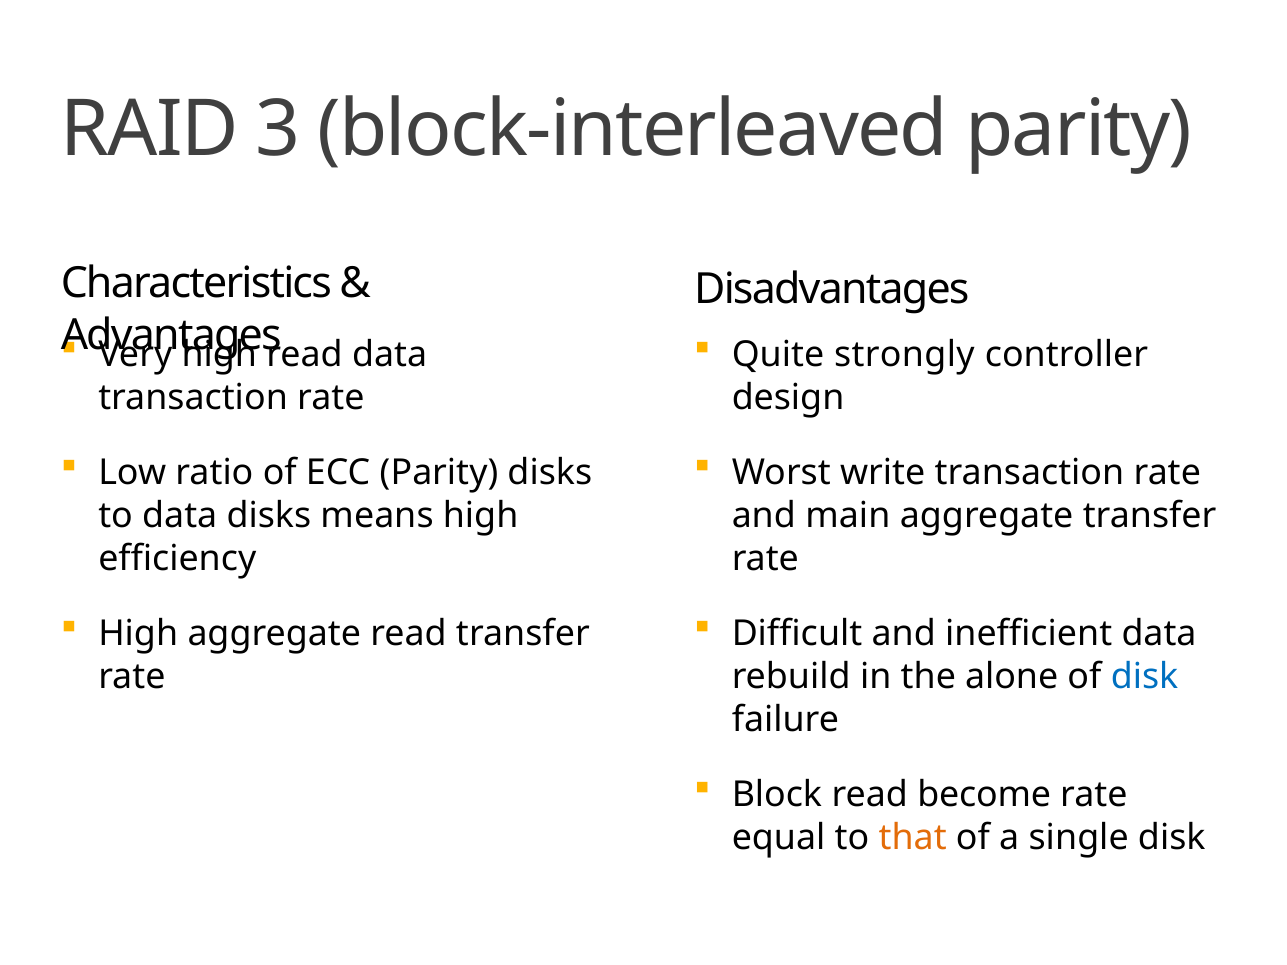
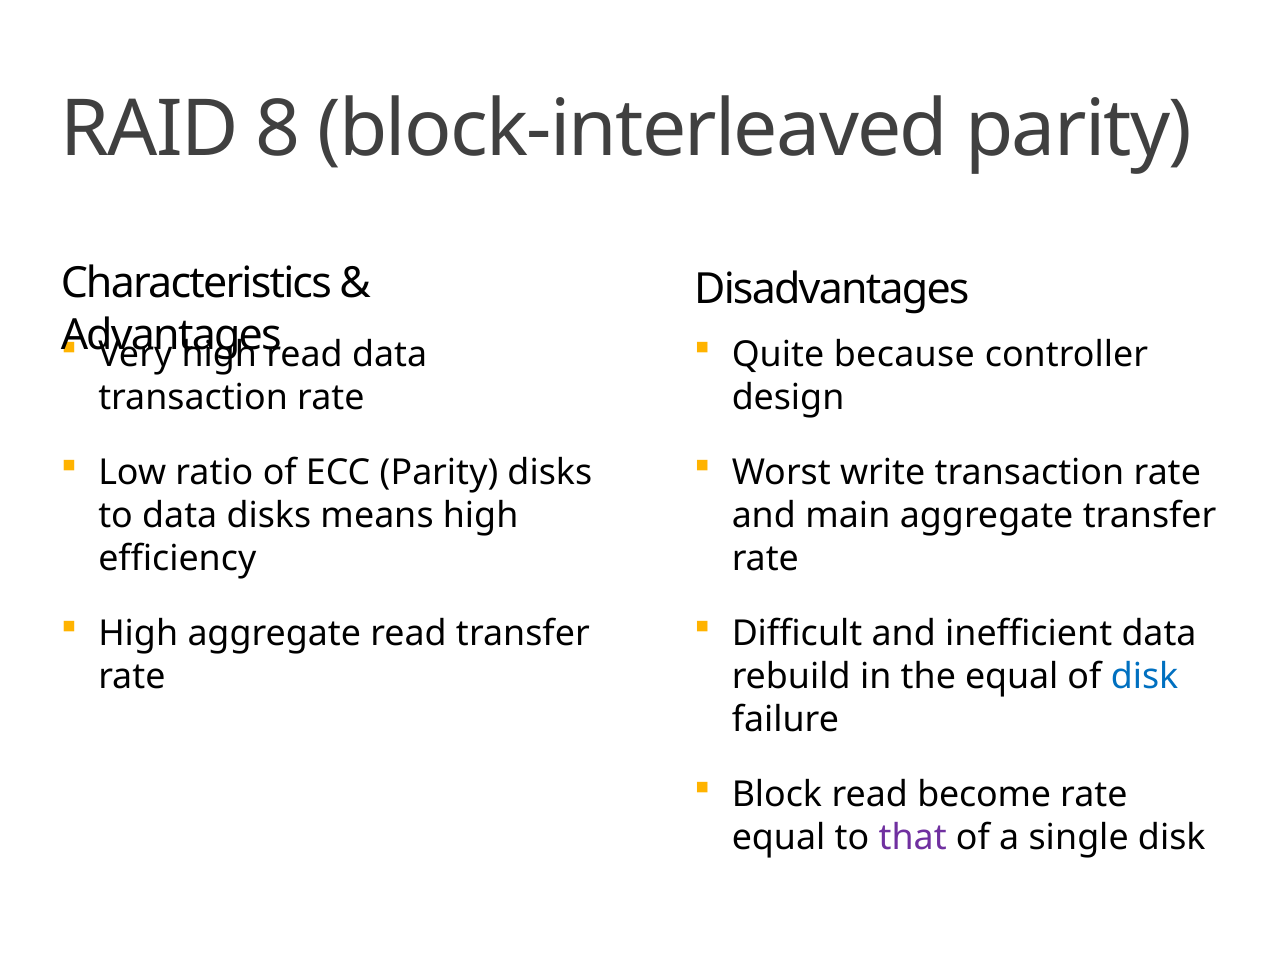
3: 3 -> 8
strongly: strongly -> because
the alone: alone -> equal
that colour: orange -> purple
